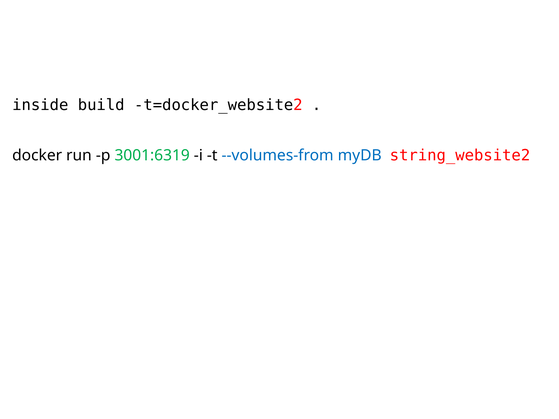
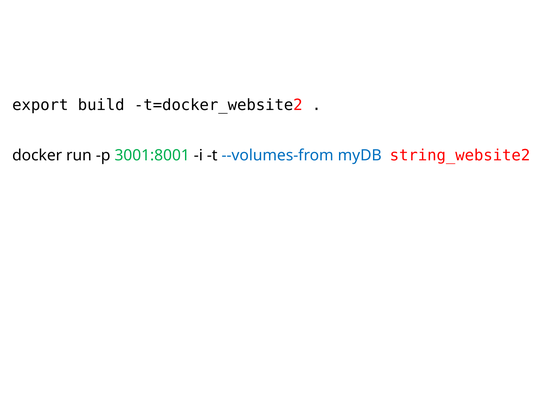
inside: inside -> export
3001:6319: 3001:6319 -> 3001:8001
